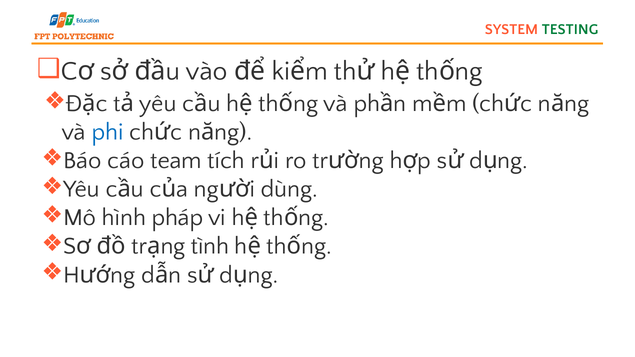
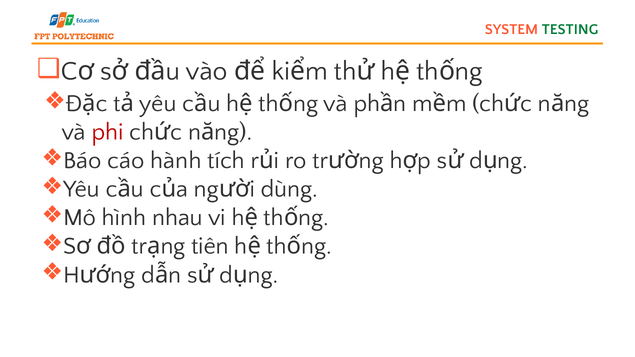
phi colour: blue -> red
team: team -> hành
pháp: pháp -> nhau
tình: tình -> tiên
